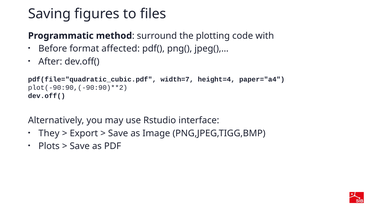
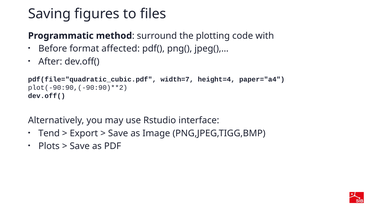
They: They -> Tend
